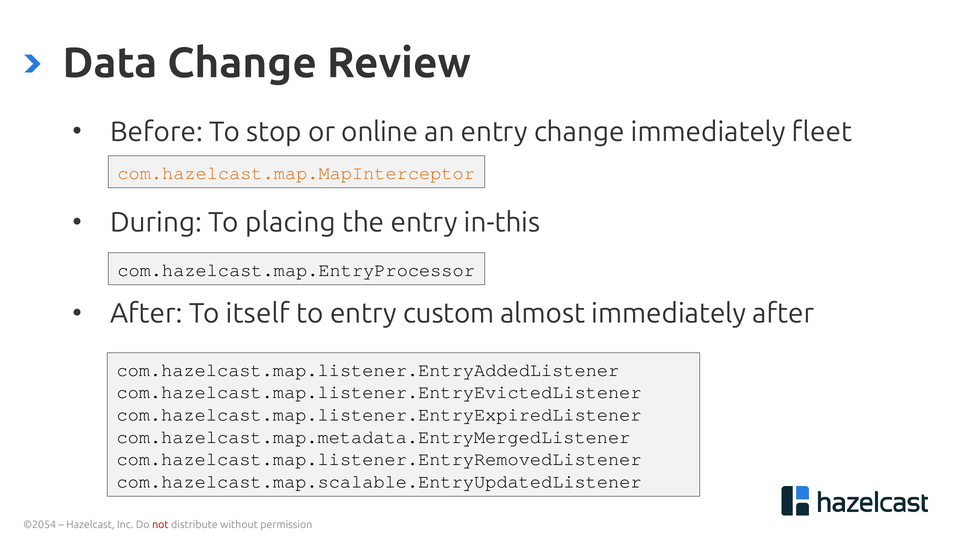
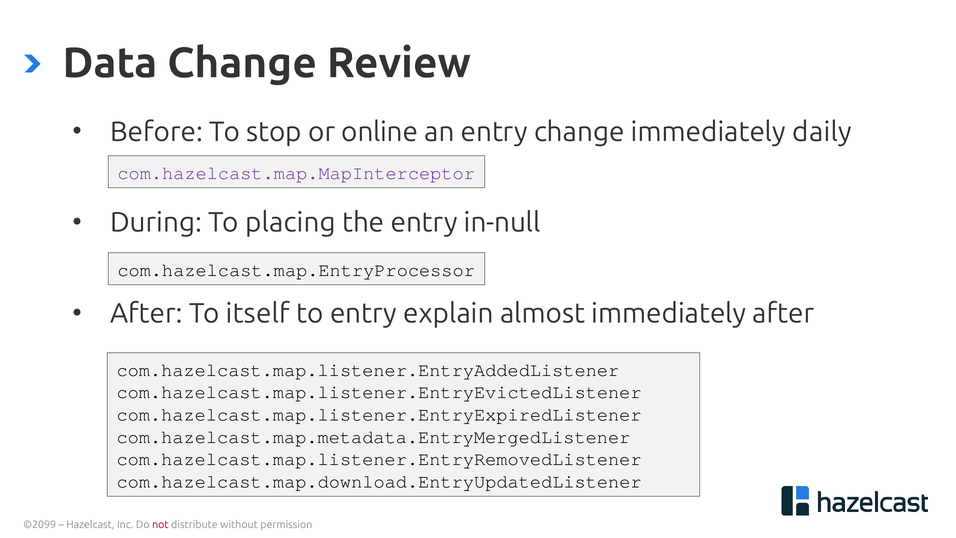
fleet: fleet -> daily
com.hazelcast.map.MapInterceptor colour: orange -> purple
in-this: in-this -> in-null
custom: custom -> explain
com.hazelcast.map.scalable.EntryUpdatedListener: com.hazelcast.map.scalable.EntryUpdatedListener -> com.hazelcast.map.download.EntryUpdatedListener
©2054: ©2054 -> ©2099
